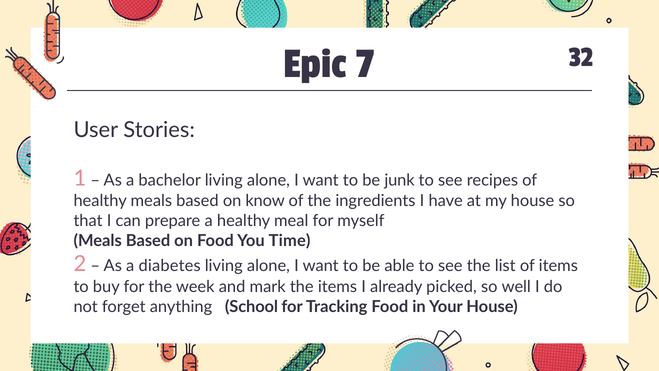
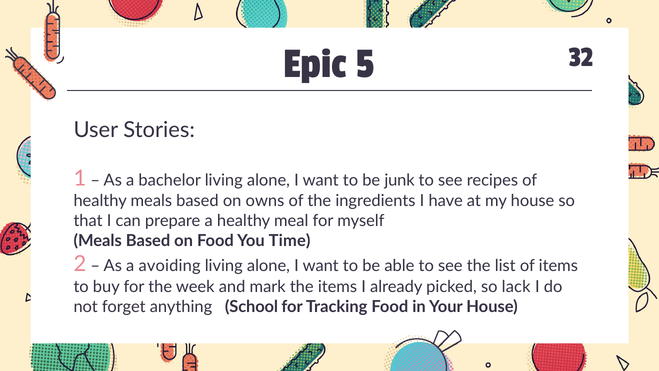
7: 7 -> 5
know: know -> owns
diabetes: diabetes -> avoiding
well: well -> lack
